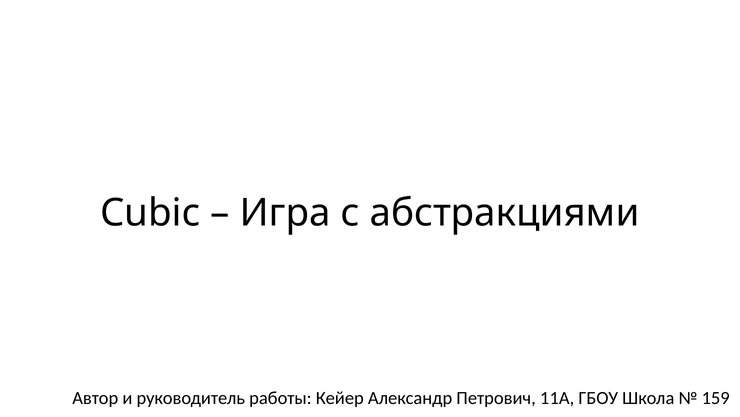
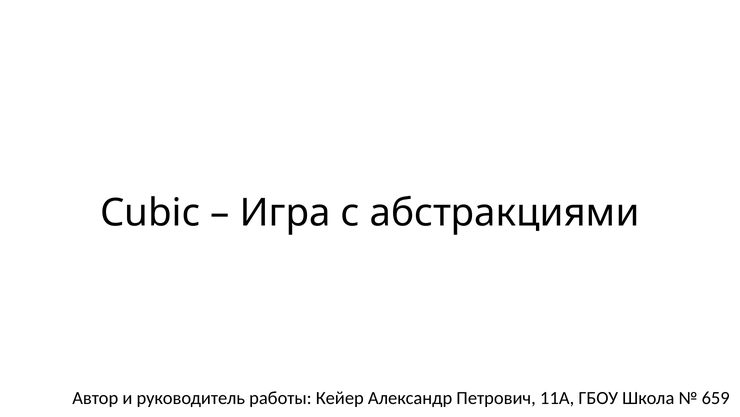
159: 159 -> 659
